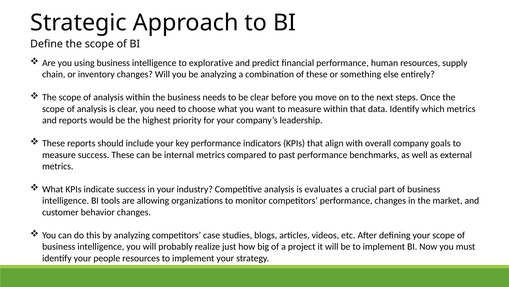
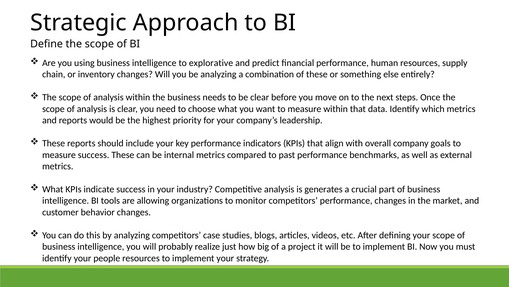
evaluates: evaluates -> generates
